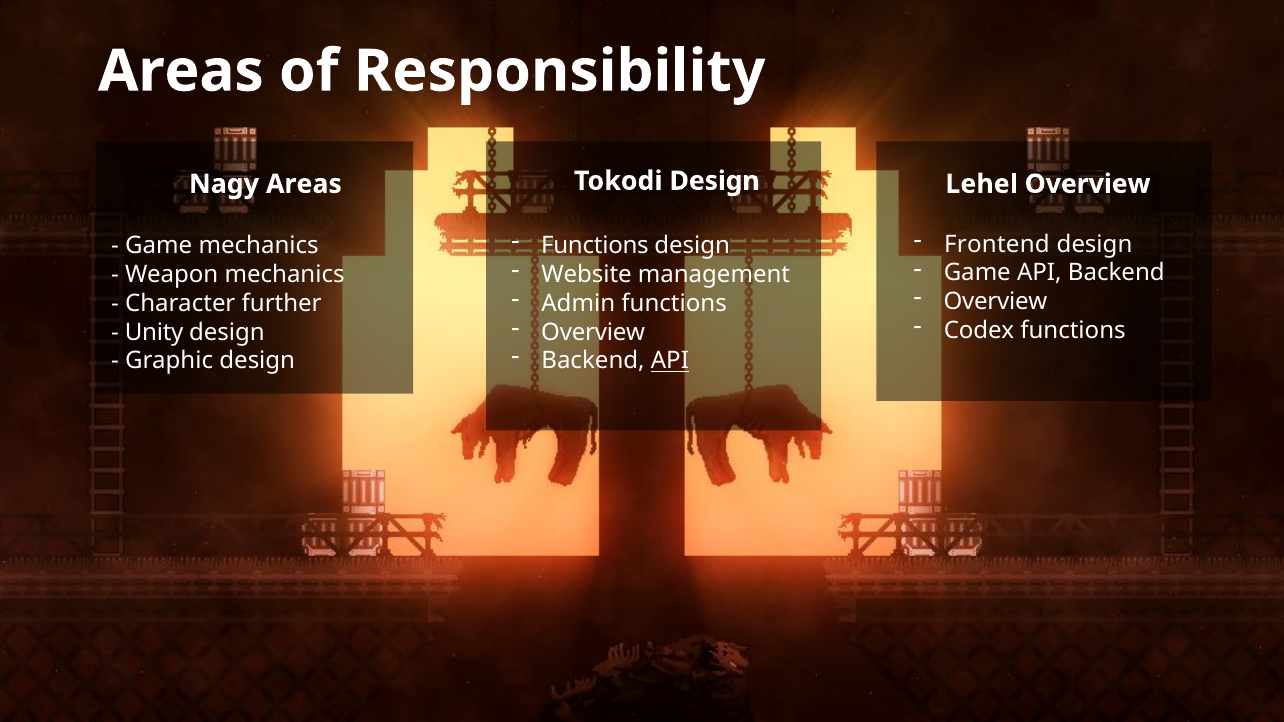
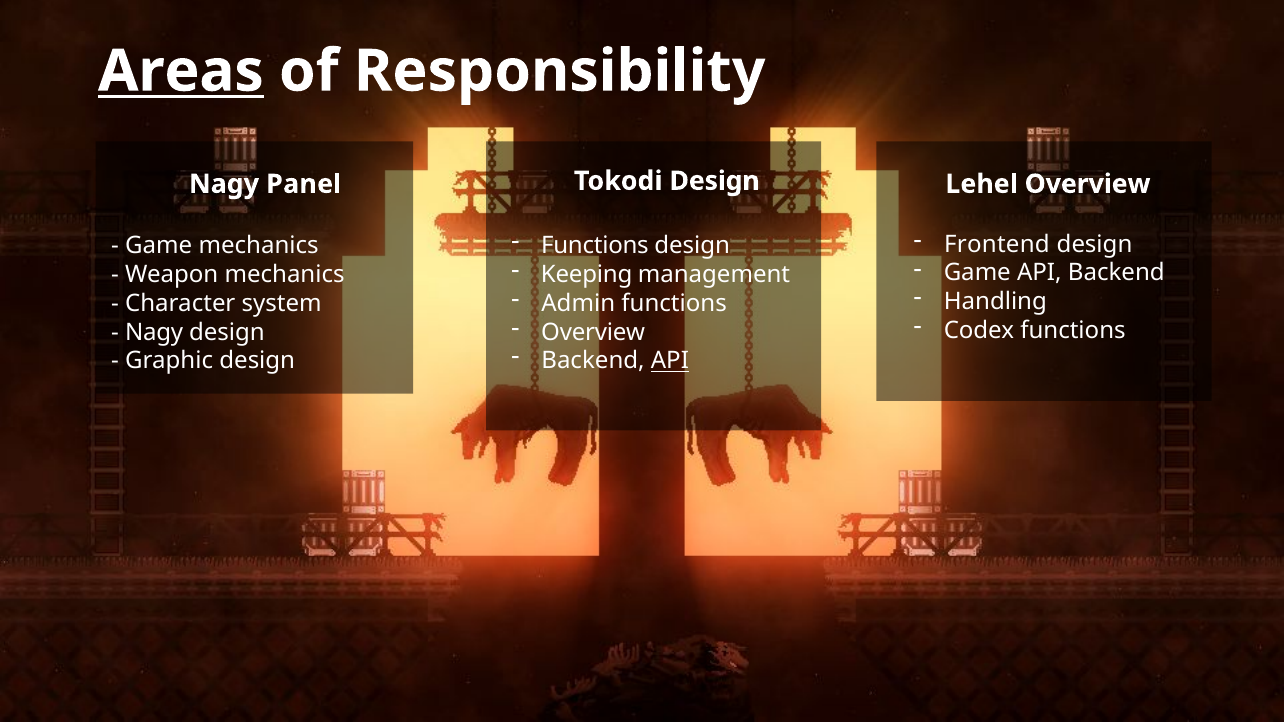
Areas at (181, 71) underline: none -> present
Nagy Areas: Areas -> Panel
Website: Website -> Keeping
Overview at (995, 302): Overview -> Handling
further: further -> system
Unity at (154, 332): Unity -> Nagy
